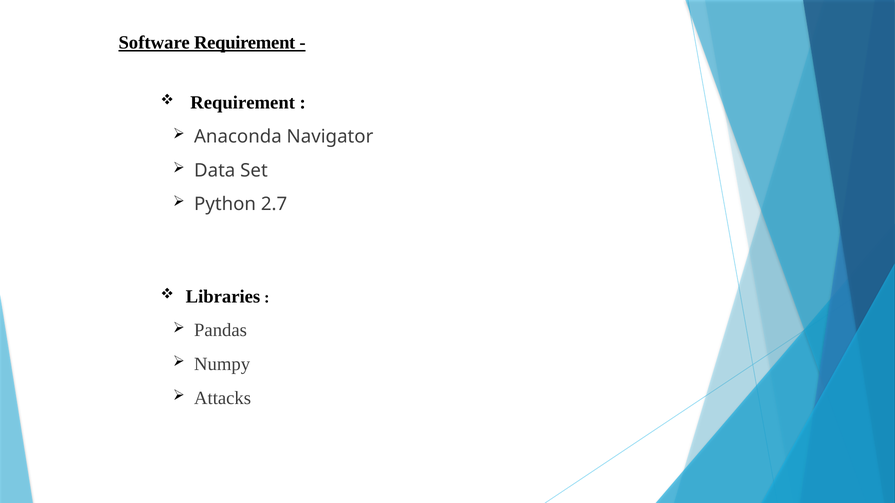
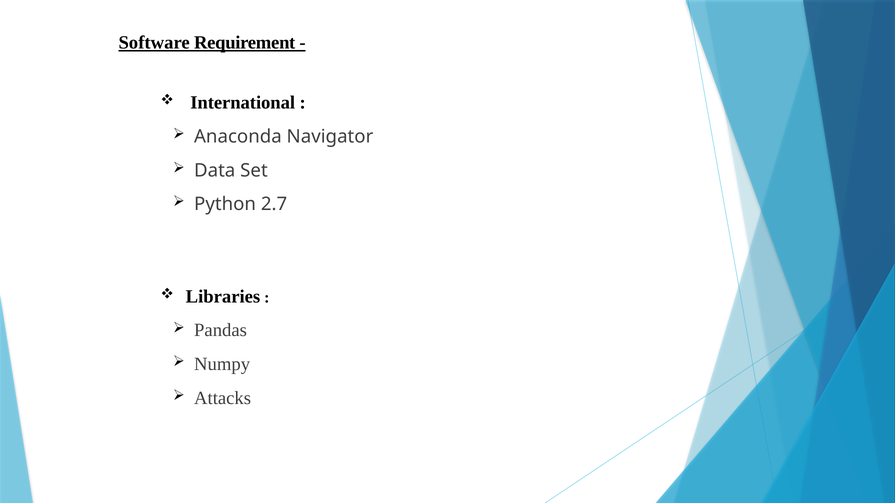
Requirement at (243, 103): Requirement -> International
